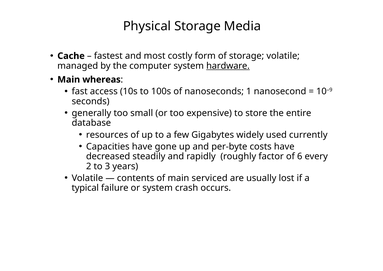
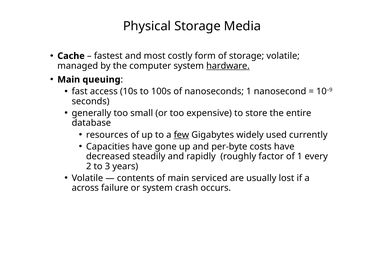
whereas: whereas -> queuing
few underline: none -> present
of 6: 6 -> 1
typical: typical -> across
